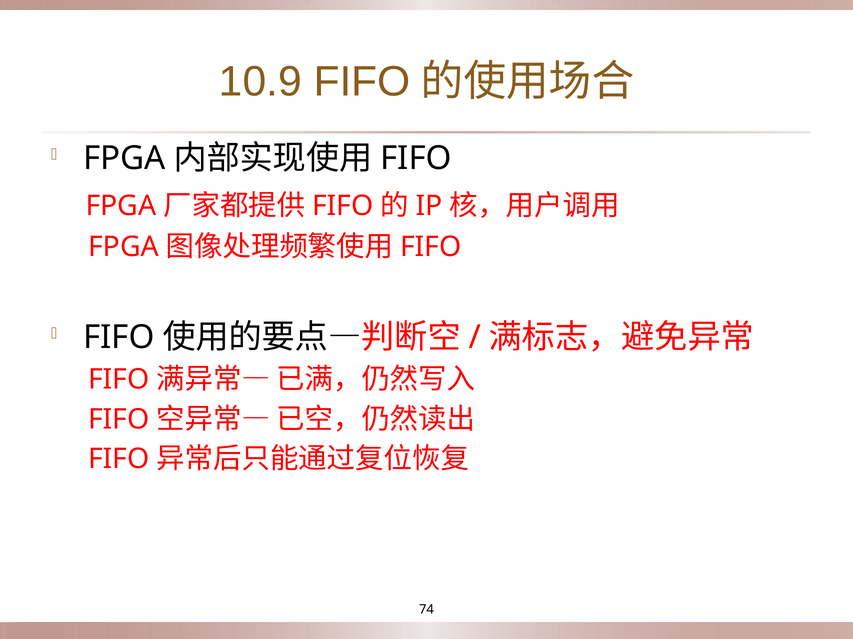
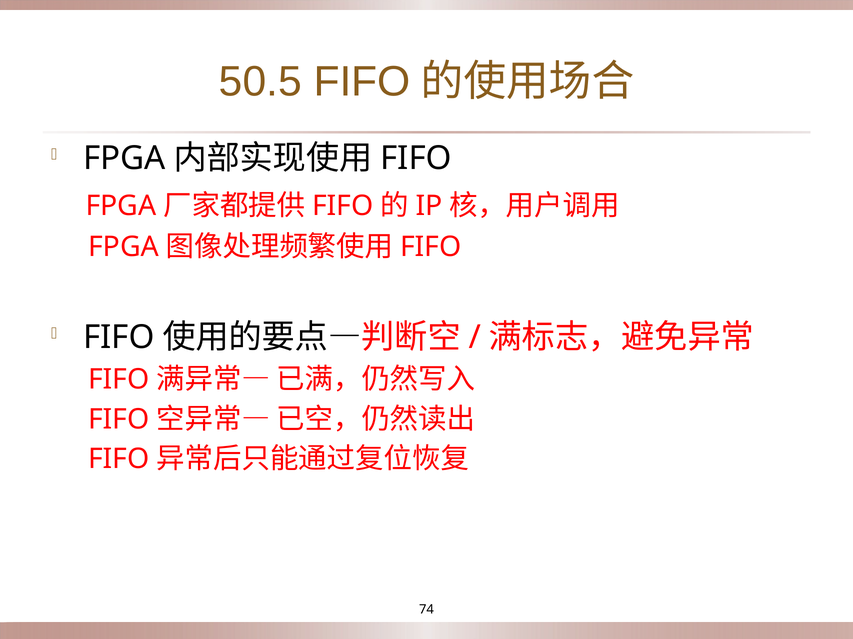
10.9: 10.9 -> 50.5
